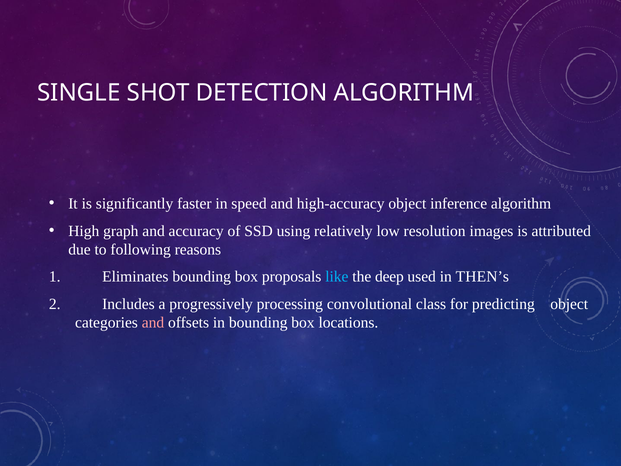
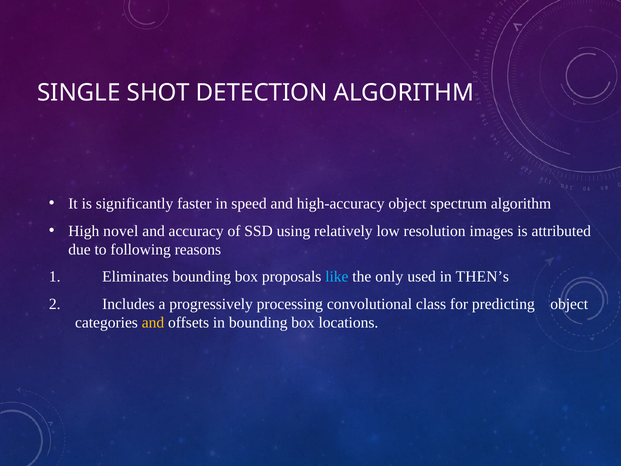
inference: inference -> spectrum
graph: graph -> novel
deep: deep -> only
and at (153, 323) colour: pink -> yellow
